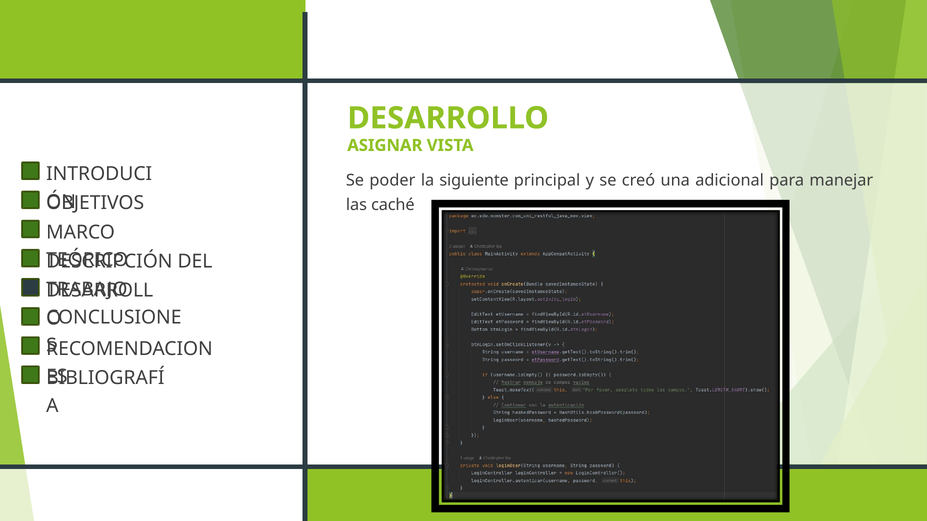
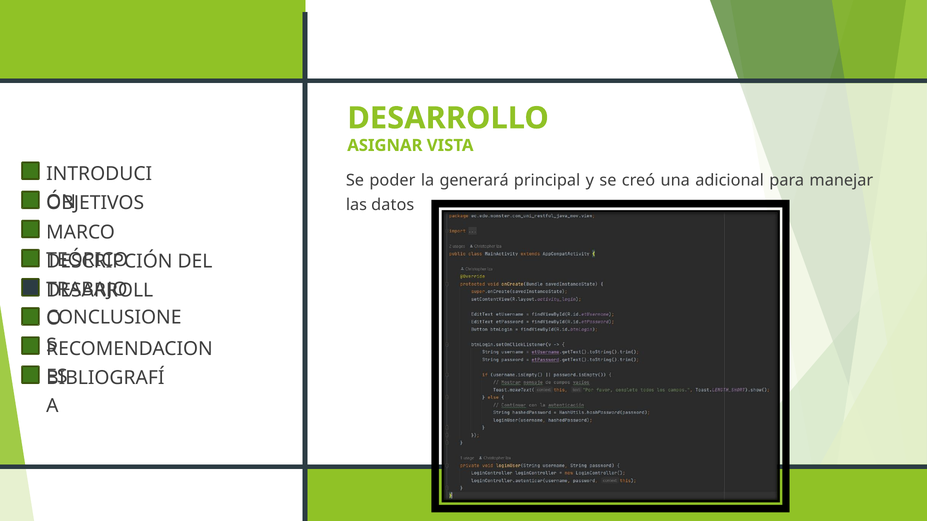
siguiente: siguiente -> generará
caché: caché -> datos
